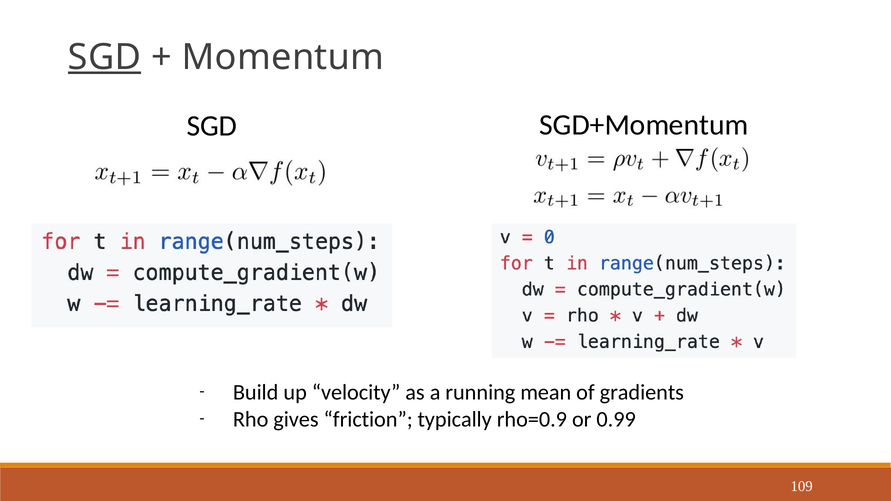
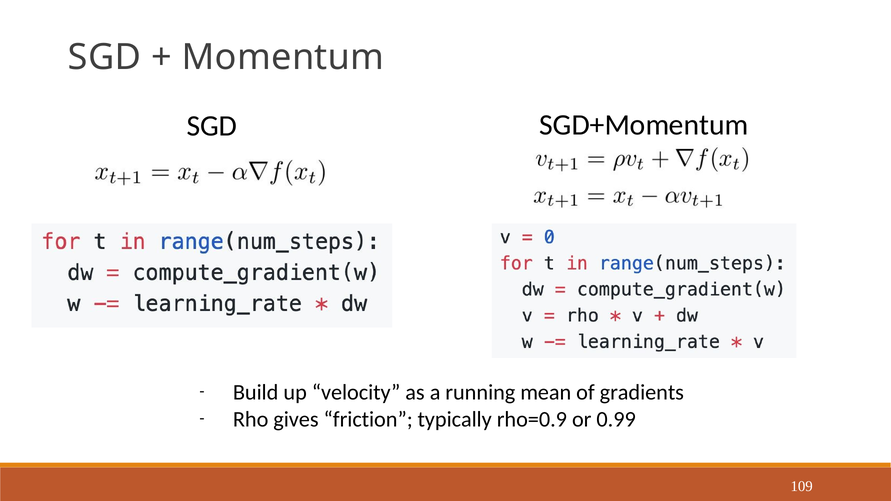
SGD at (104, 57) underline: present -> none
